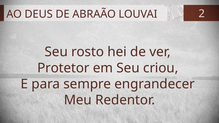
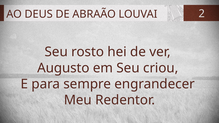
Protetor: Protetor -> Augusto
